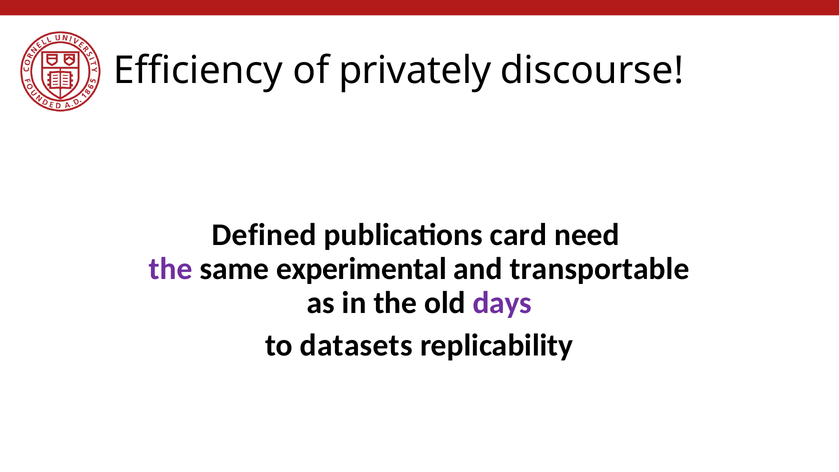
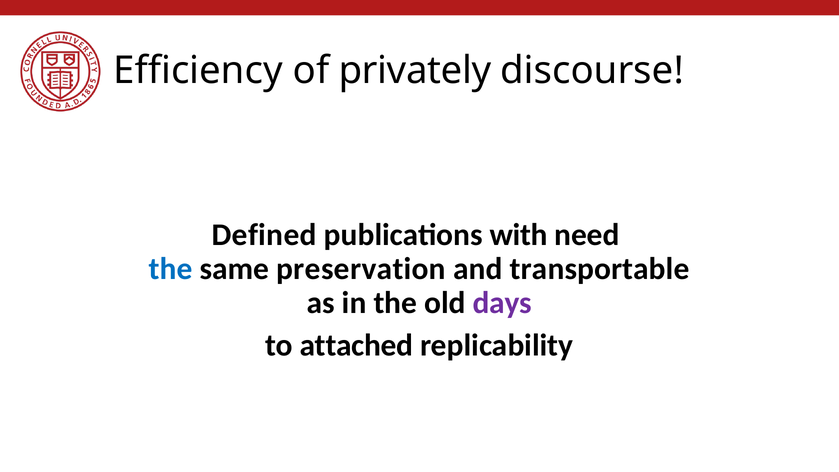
card: card -> with
the at (171, 269) colour: purple -> blue
experimental: experimental -> preservation
datasets: datasets -> attached
